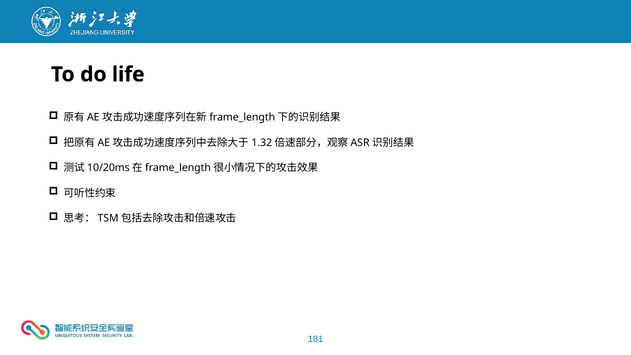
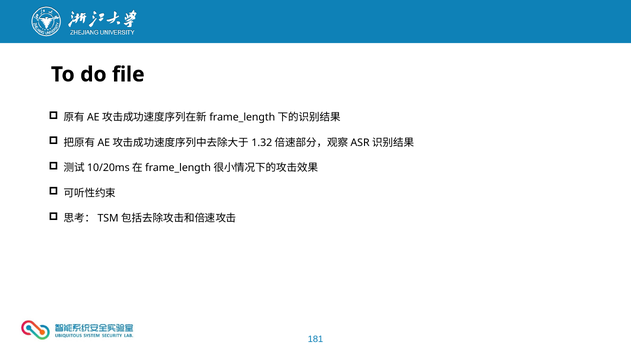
life: life -> file
